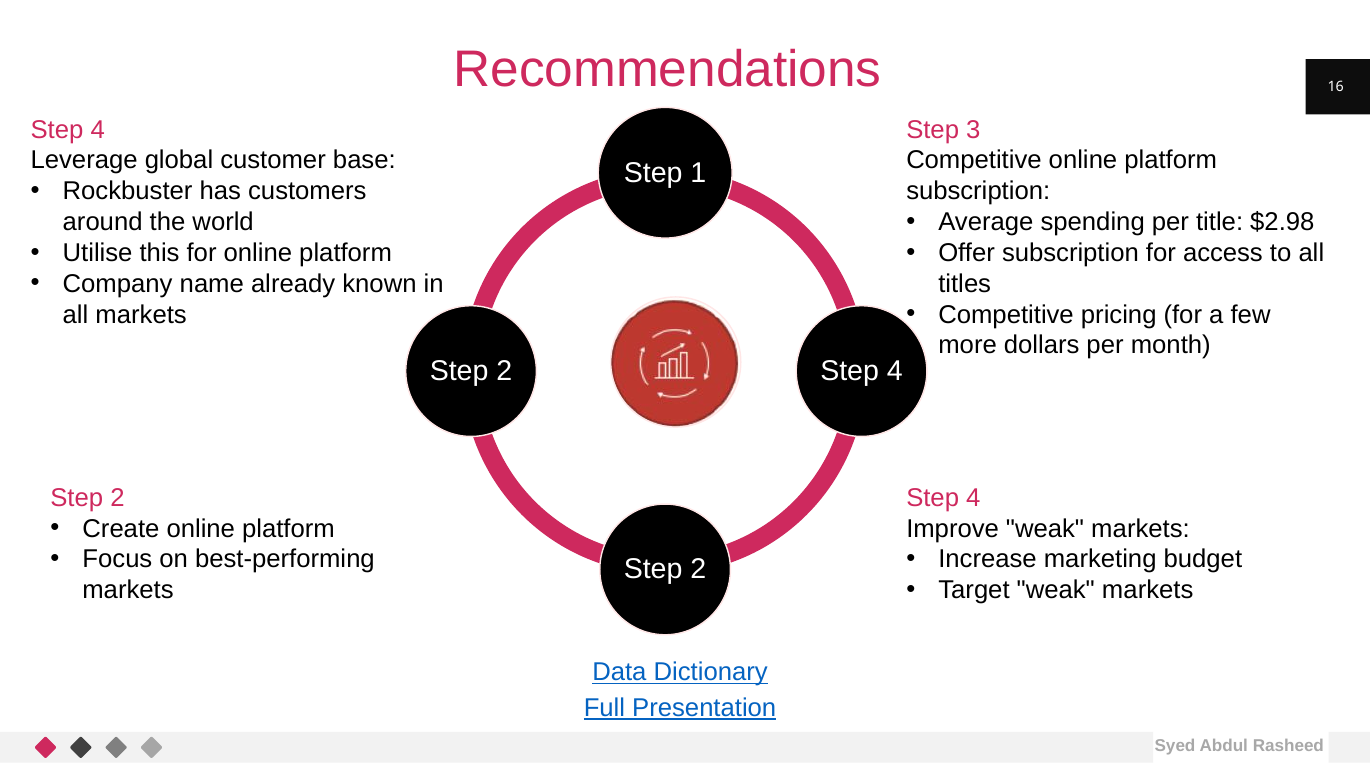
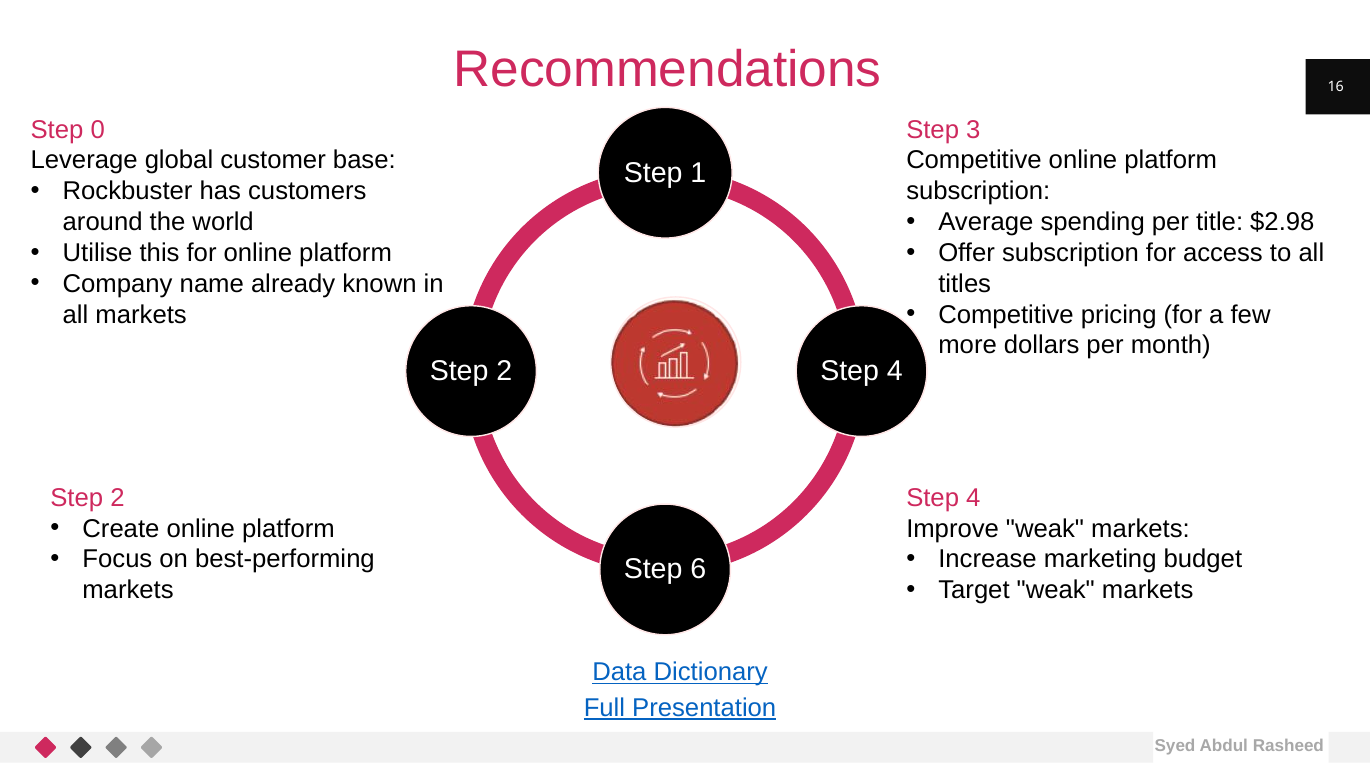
4 at (98, 130): 4 -> 0
2 at (698, 569): 2 -> 6
